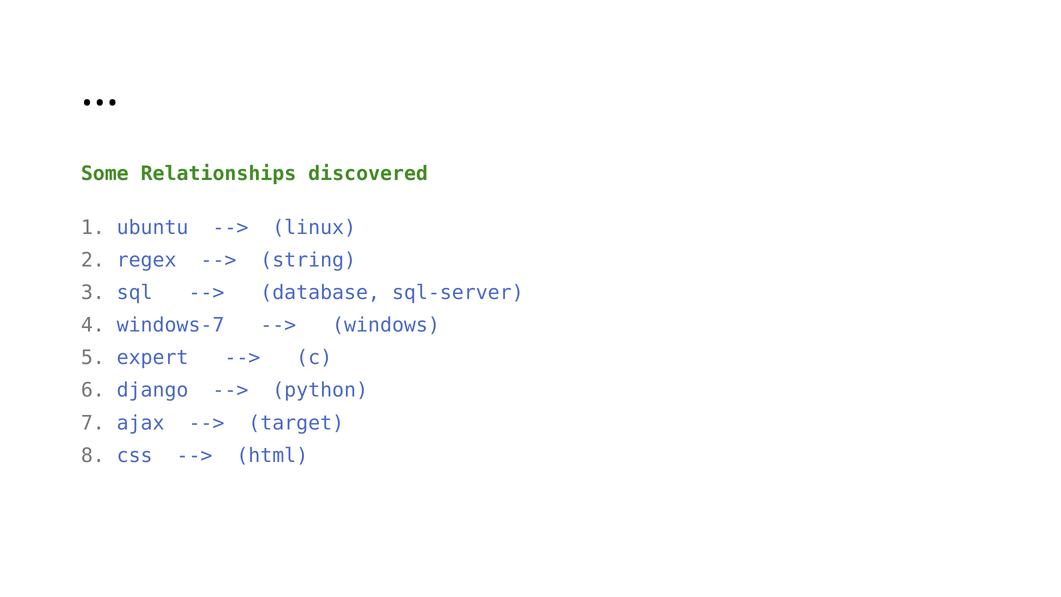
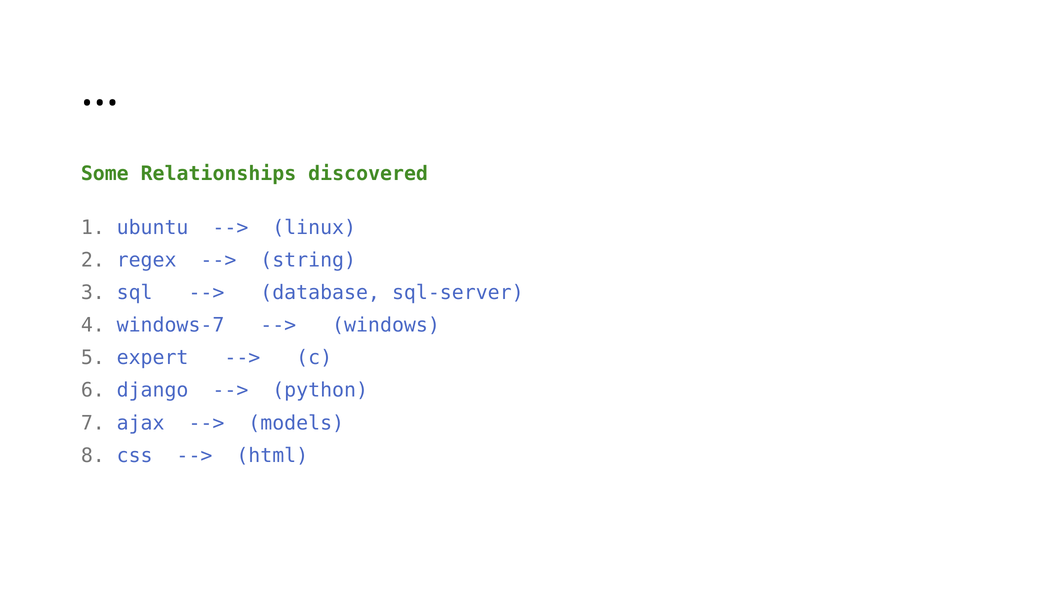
target: target -> models
